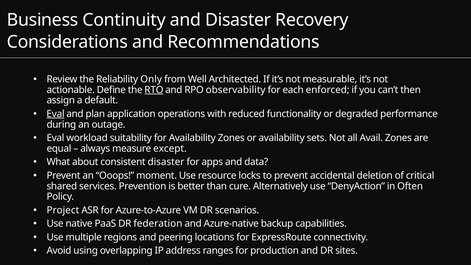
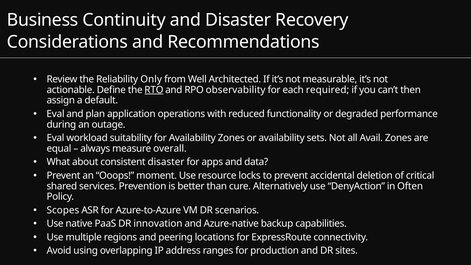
enforced: enforced -> required
Eval at (56, 114) underline: present -> none
except: except -> overall
Project: Project -> Scopes
federation: federation -> innovation
